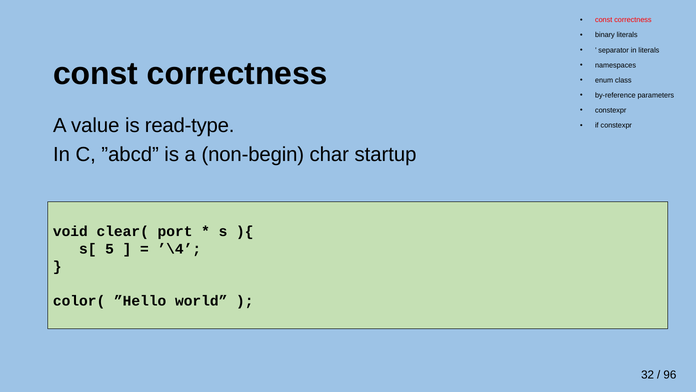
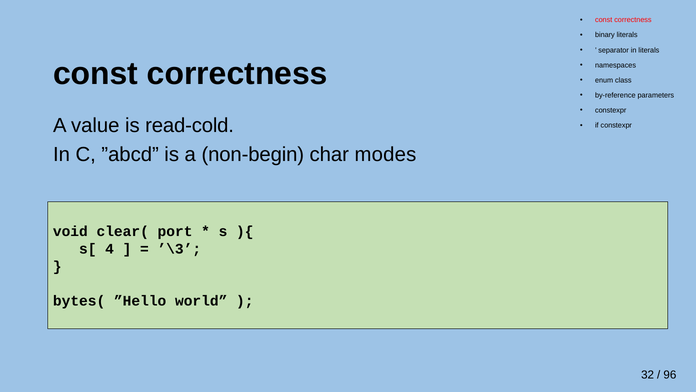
read-type: read-type -> read-cold
startup: startup -> modes
5: 5 -> 4
’\4: ’\4 -> ’\3
color(: color( -> bytes(
